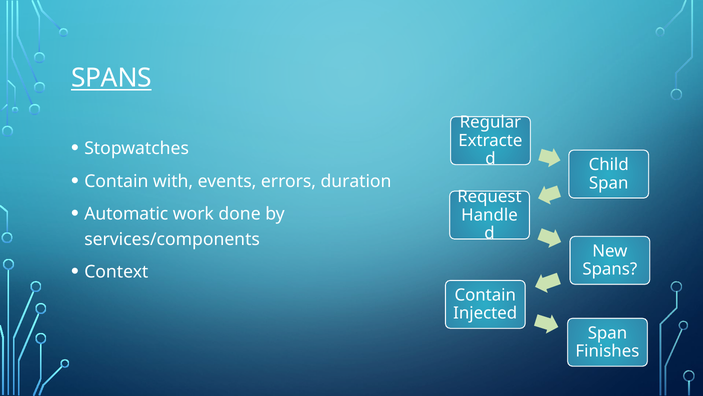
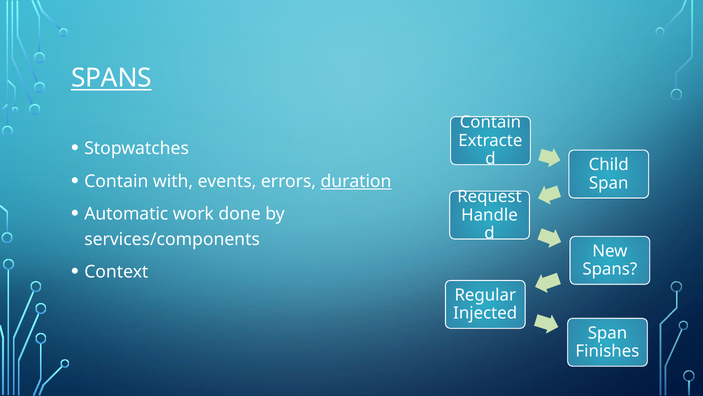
Regular at (490, 122): Regular -> Contain
duration underline: none -> present
Contain at (485, 295): Contain -> Regular
